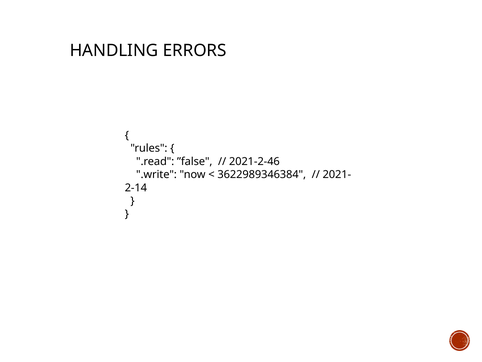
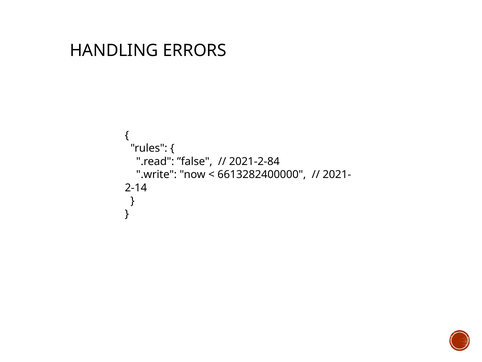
2021-2-46: 2021-2-46 -> 2021-2-84
3622989346384: 3622989346384 -> 6613282400000
